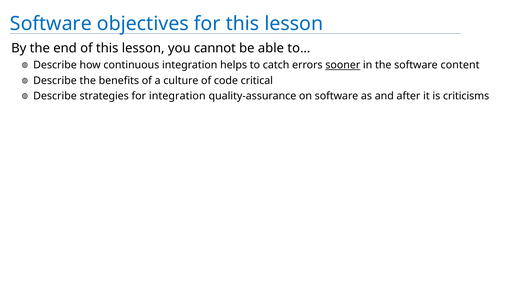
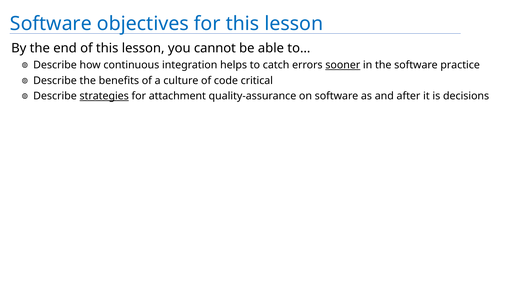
content: content -> practice
strategies underline: none -> present
for integration: integration -> attachment
criticisms: criticisms -> decisions
